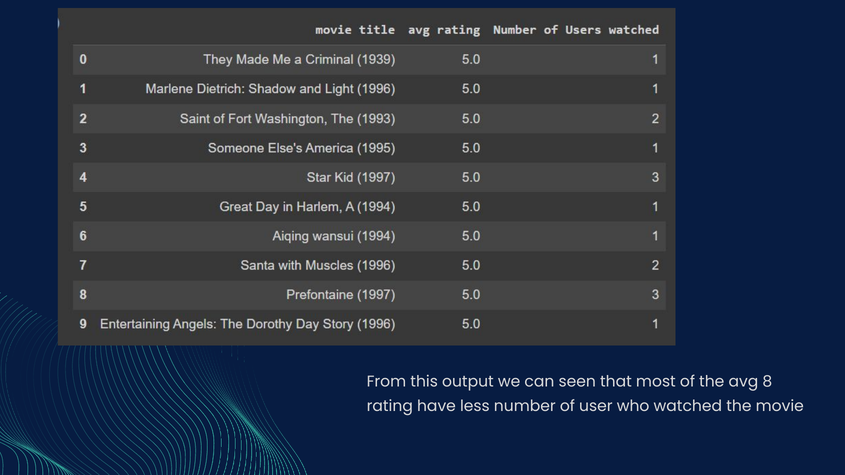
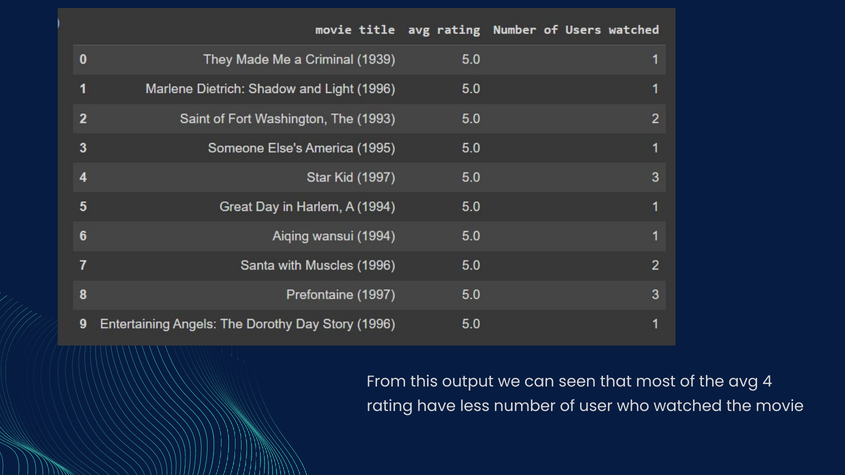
8: 8 -> 4
